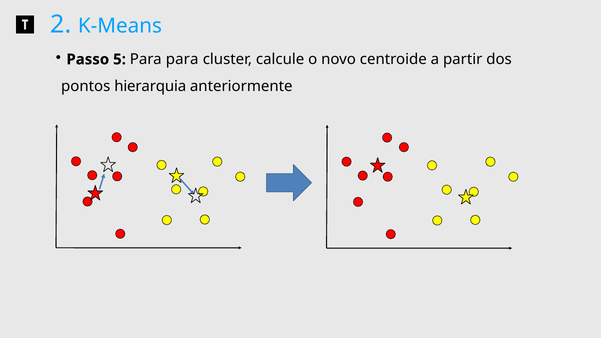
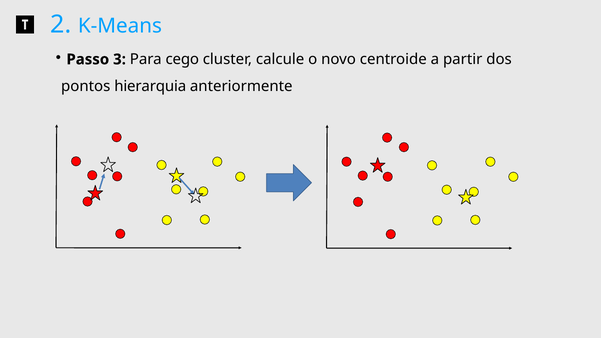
5: 5 -> 3
Para para: para -> cego
